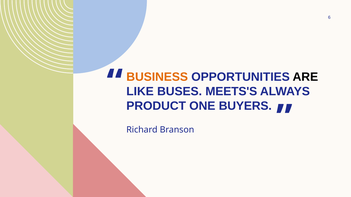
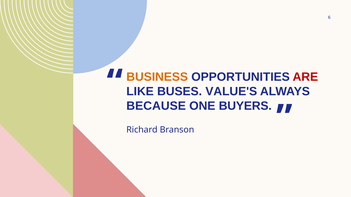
ARE colour: black -> red
MEETS'S: MEETS'S -> VALUE'S
PRODUCT: PRODUCT -> BECAUSE
